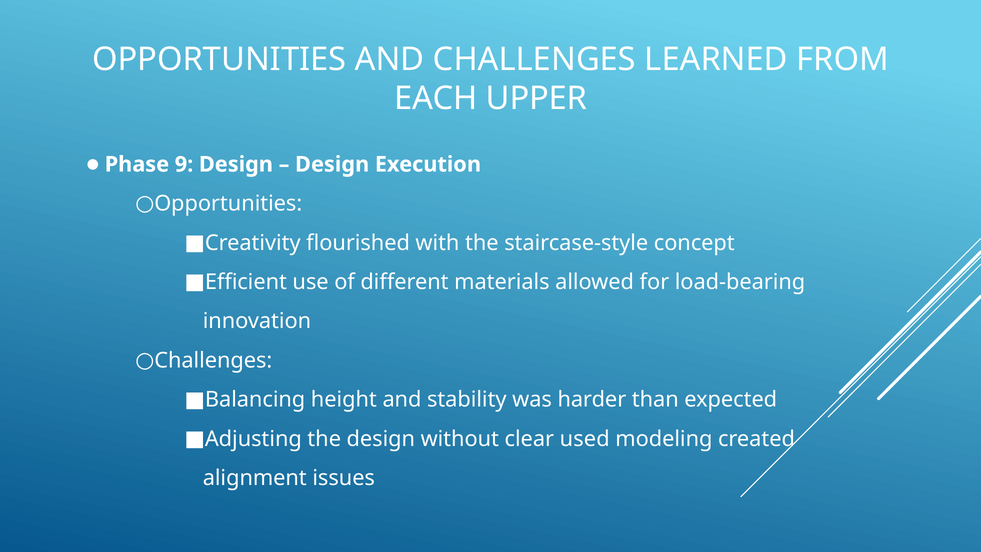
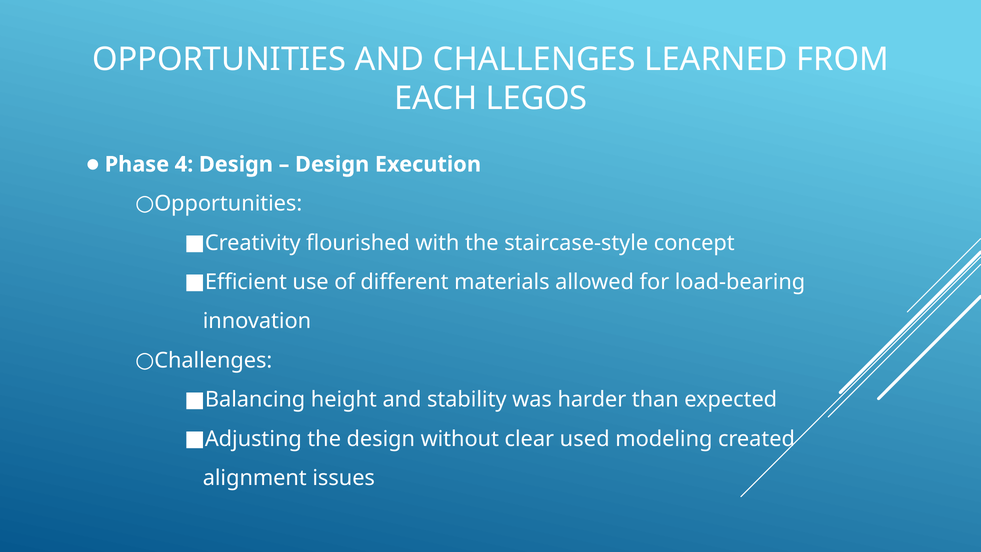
UPPER: UPPER -> LEGOS
9: 9 -> 4
